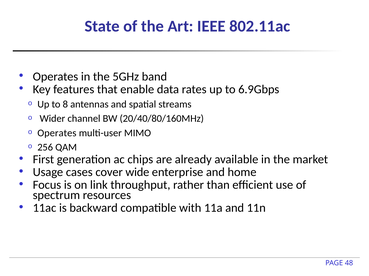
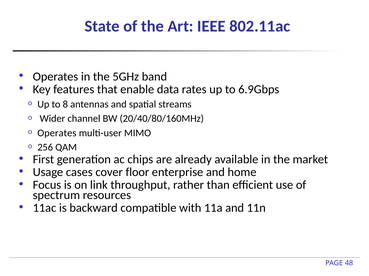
wide: wide -> floor
